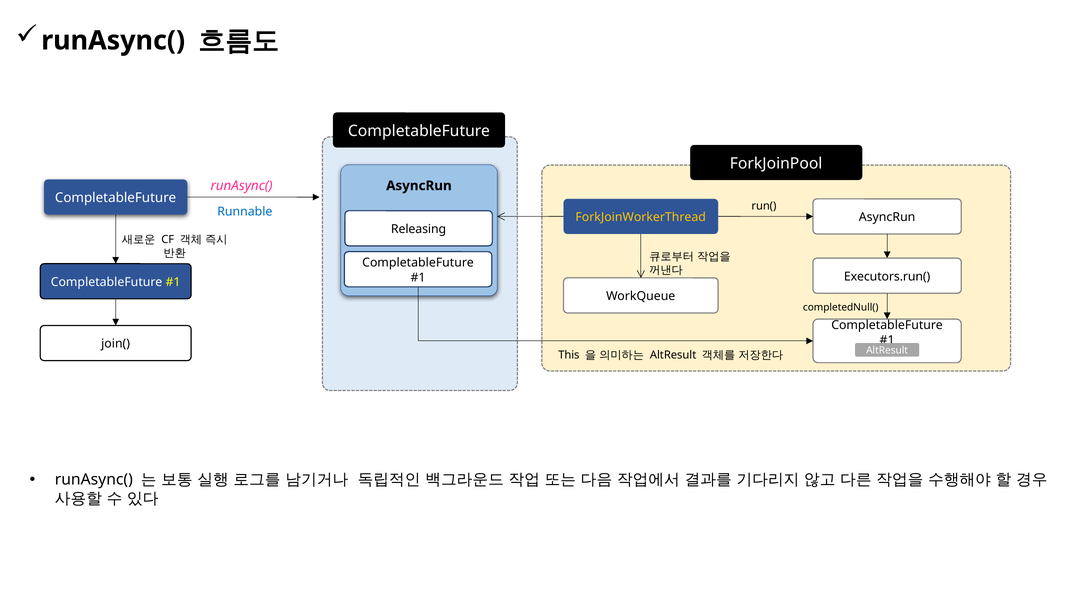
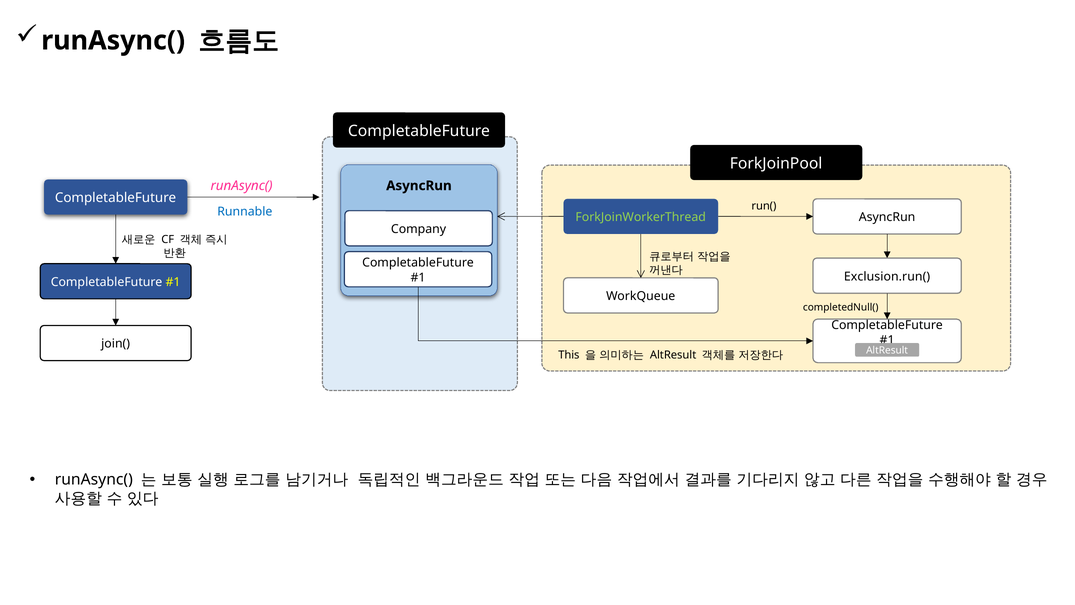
ForkJoinWorkerThread colour: yellow -> light green
Releasing: Releasing -> Company
Executors.run(: Executors.run( -> Exclusion.run(
